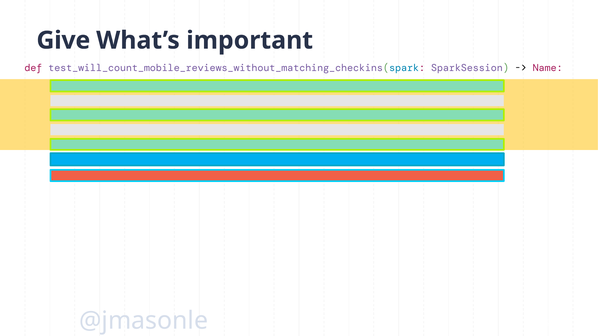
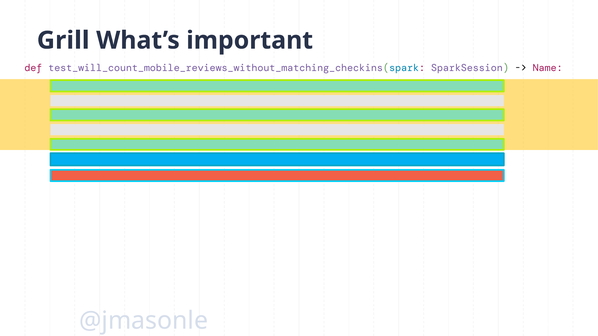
Give: Give -> Grill
